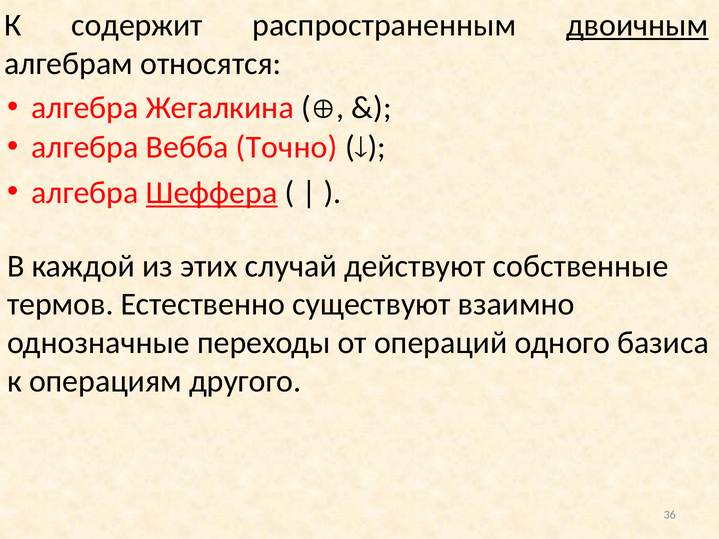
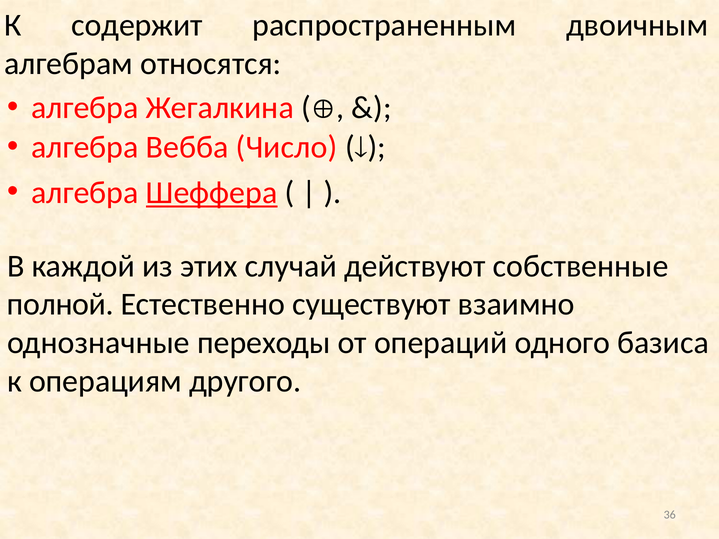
двоичным underline: present -> none
Точно: Точно -> Число
термов: термов -> полной
